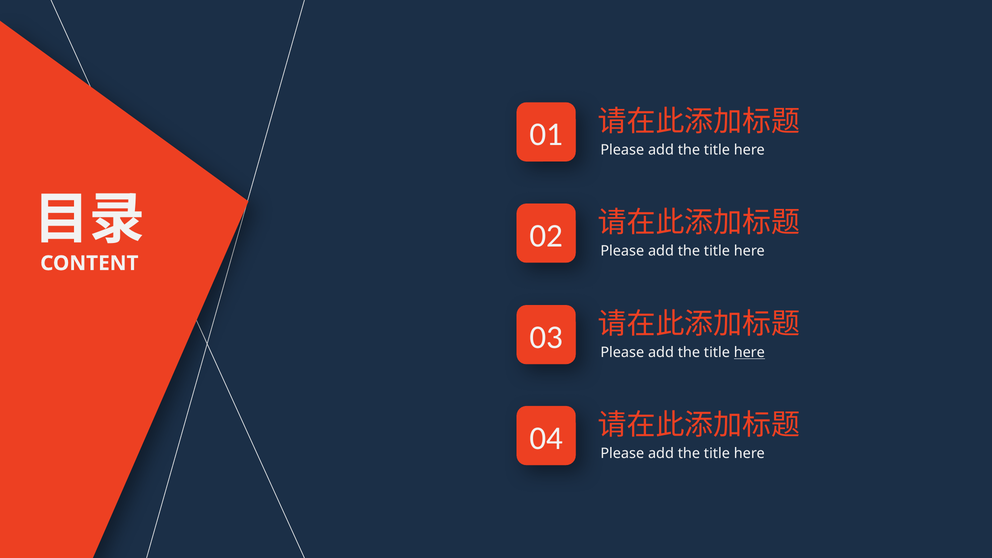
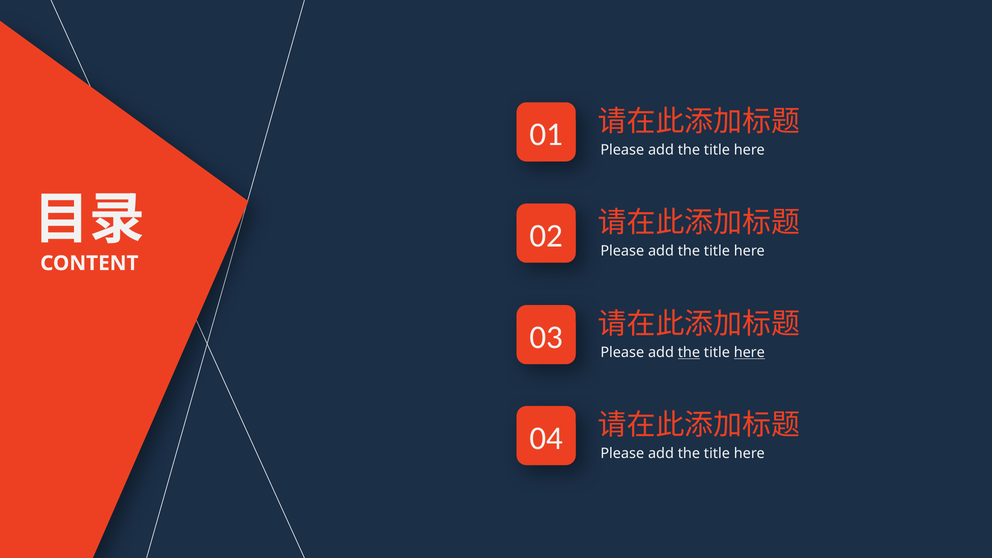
the at (689, 353) underline: none -> present
